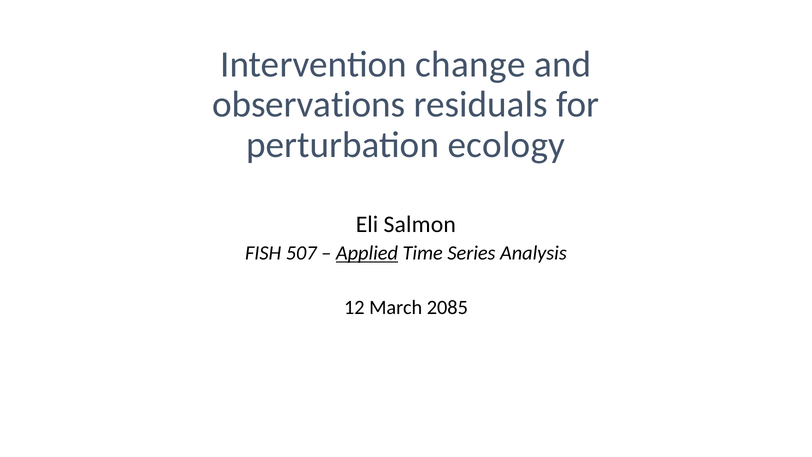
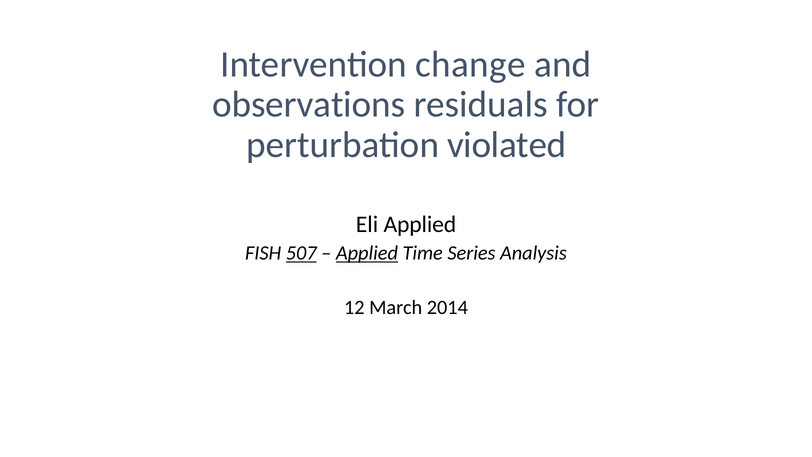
ecology: ecology -> violated
Eli Salmon: Salmon -> Applied
507 underline: none -> present
2085: 2085 -> 2014
